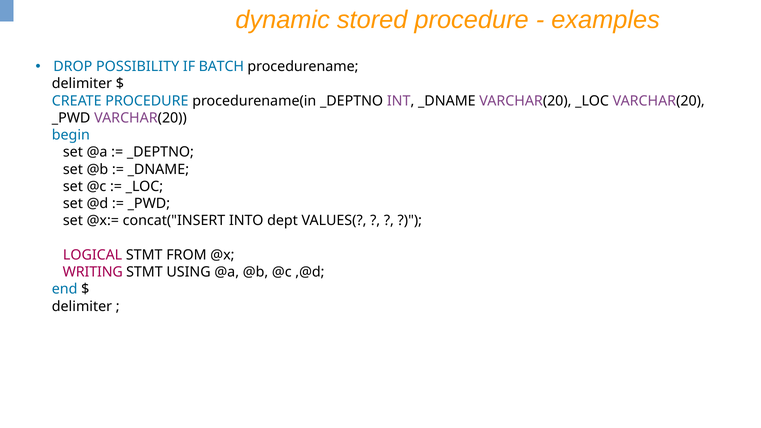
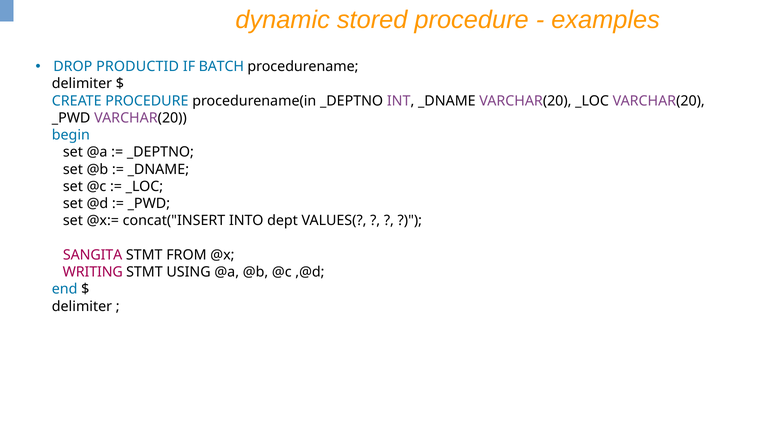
POSSIBILITY: POSSIBILITY -> PRODUCTID
LOGICAL: LOGICAL -> SANGITA
